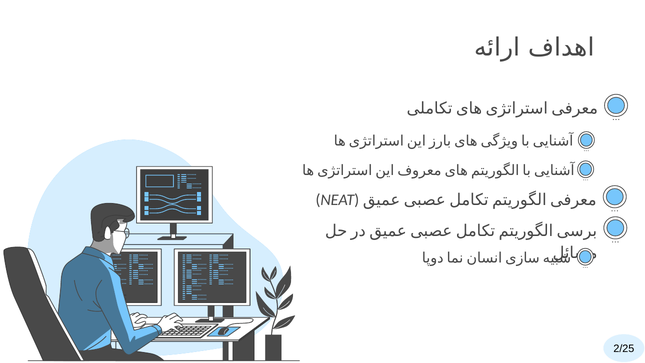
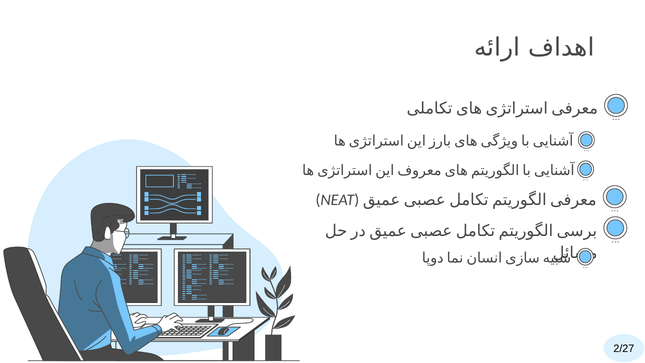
2/25: 2/25 -> 2/27
